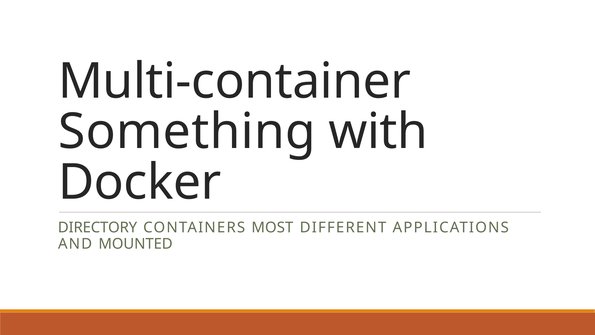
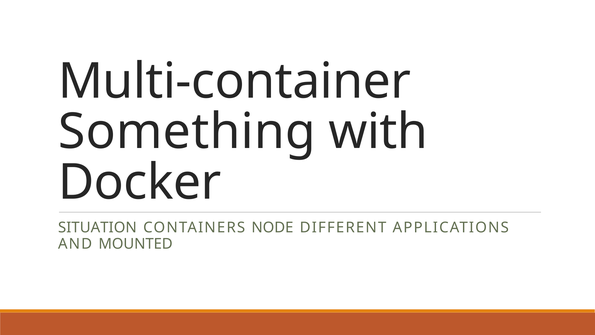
DIRECTORY: DIRECTORY -> SITUATION
MOST: MOST -> NODE
